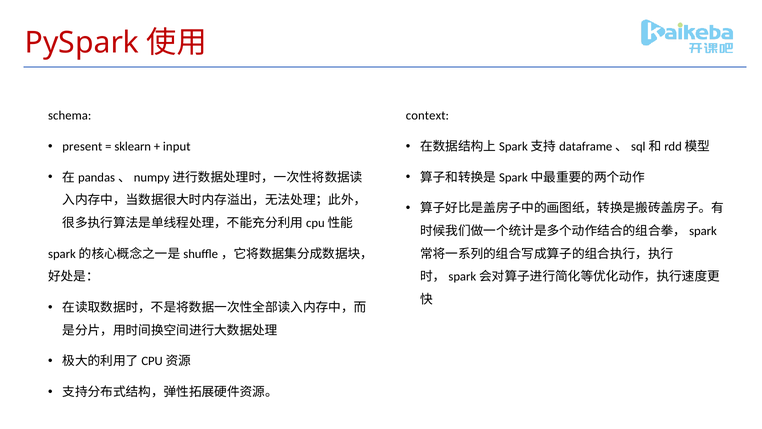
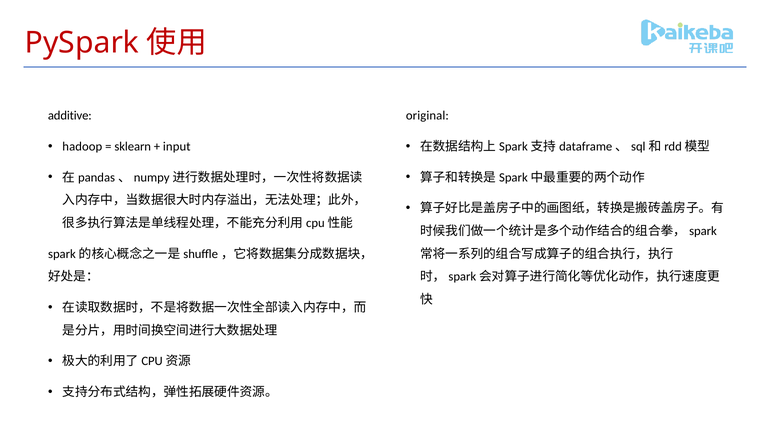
schema: schema -> additive
context: context -> original
present: present -> hadoop
